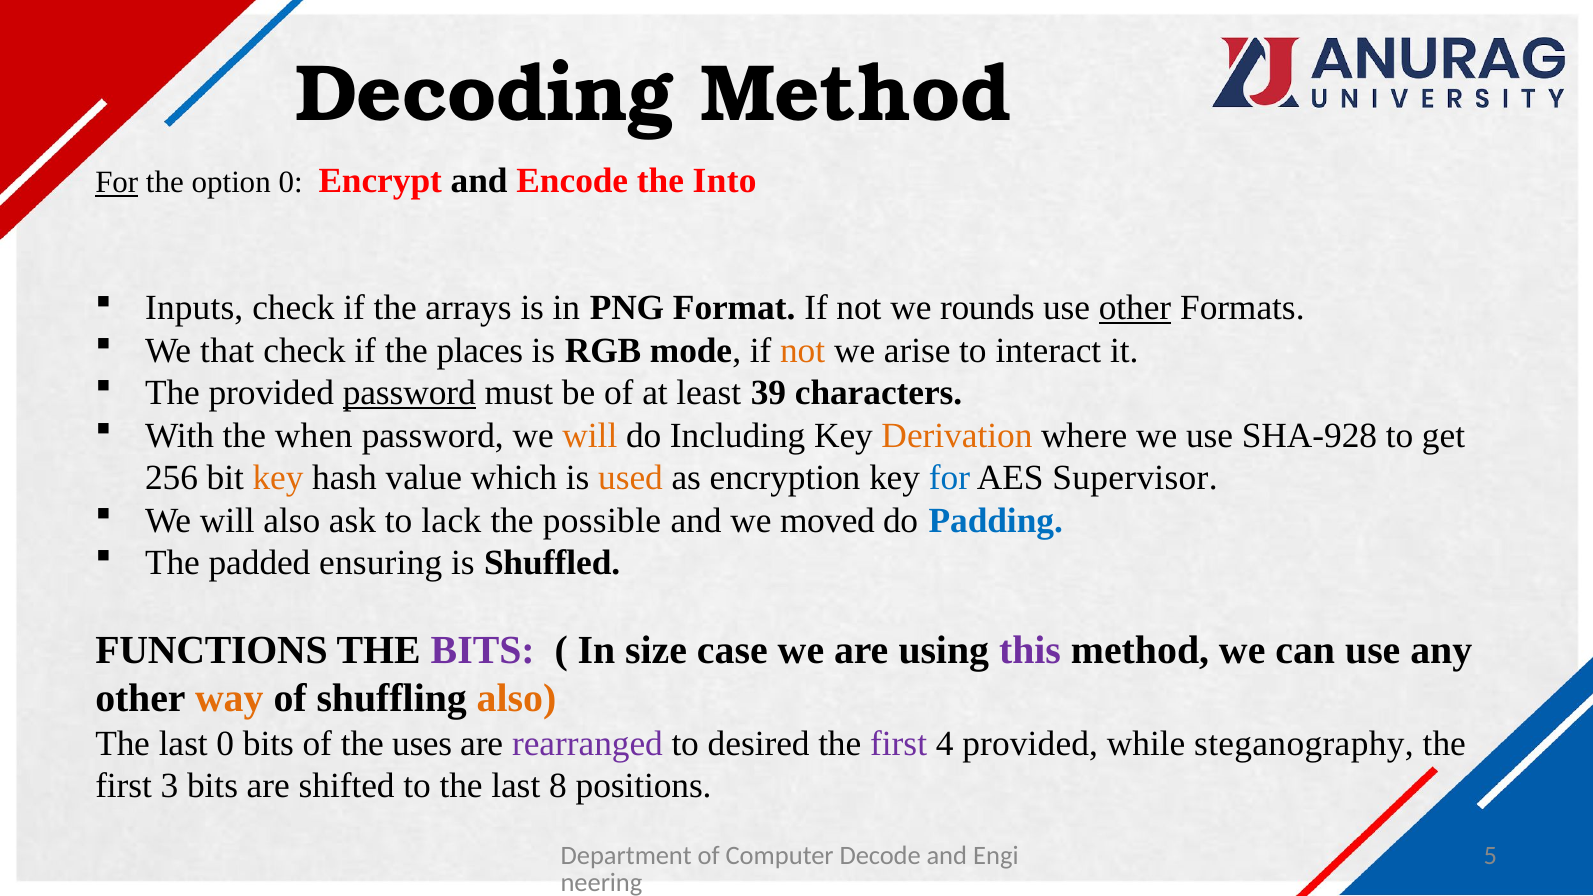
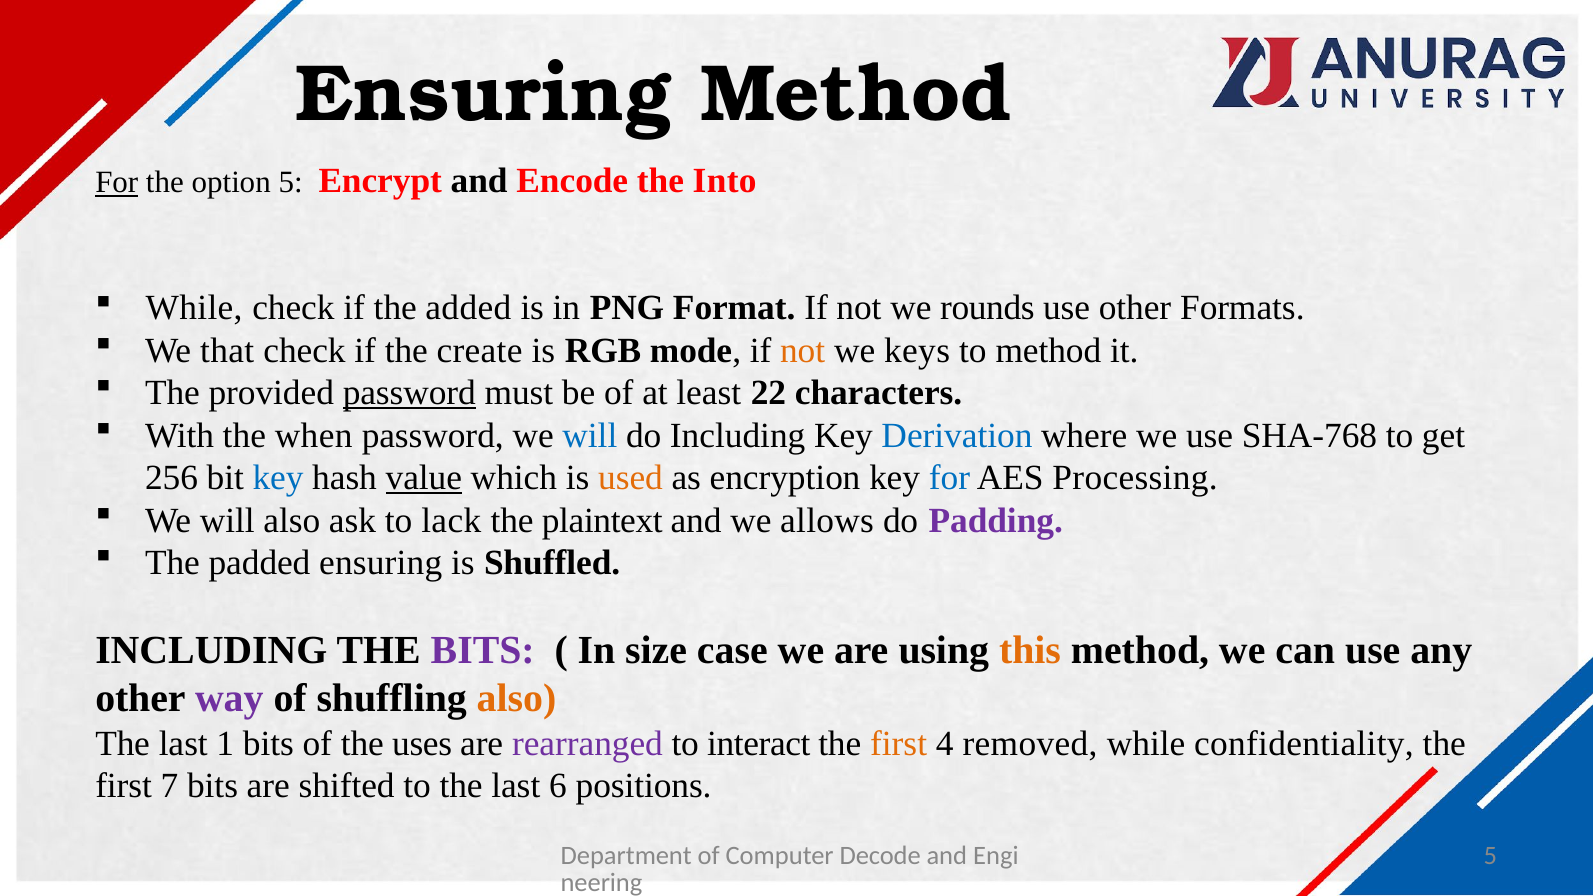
Decoding at (485, 94): Decoding -> Ensuring
option 0: 0 -> 5
Inputs at (194, 308): Inputs -> While
arrays: arrays -> added
other at (1135, 308) underline: present -> none
places: places -> create
arise: arise -> keys
to interact: interact -> method
39: 39 -> 22
will at (590, 436) colour: orange -> blue
Derivation colour: orange -> blue
SHA-928: SHA-928 -> SHA-768
key at (278, 478) colour: orange -> blue
value underline: none -> present
Supervisor: Supervisor -> Processing
possible: possible -> plaintext
moved: moved -> allows
Padding colour: blue -> purple
FUNCTIONS at (211, 651): FUNCTIONS -> INCLUDING
this colour: purple -> orange
way colour: orange -> purple
last 0: 0 -> 1
desired: desired -> interact
first at (899, 743) colour: purple -> orange
4 provided: provided -> removed
steganography: steganography -> confidentiality
3: 3 -> 7
8: 8 -> 6
